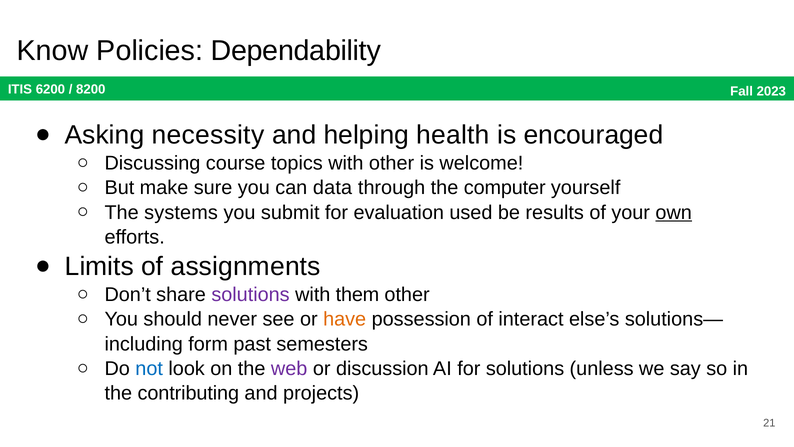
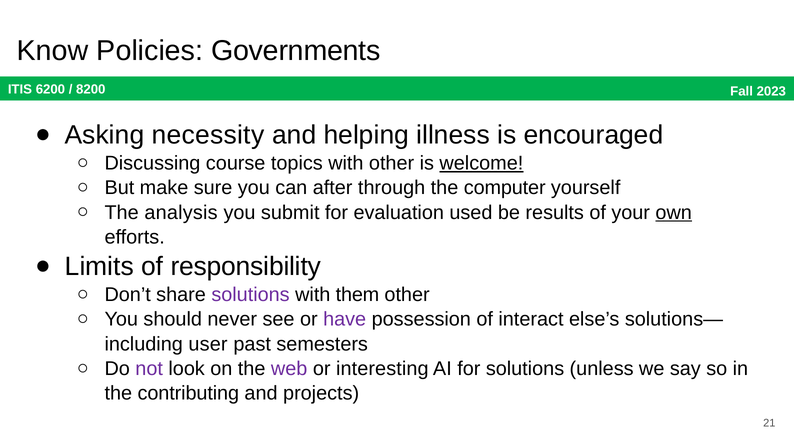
Dependability: Dependability -> Governments
health: health -> illness
welcome underline: none -> present
data: data -> after
systems: systems -> analysis
assignments: assignments -> responsibility
have colour: orange -> purple
form: form -> user
not colour: blue -> purple
discussion: discussion -> interesting
